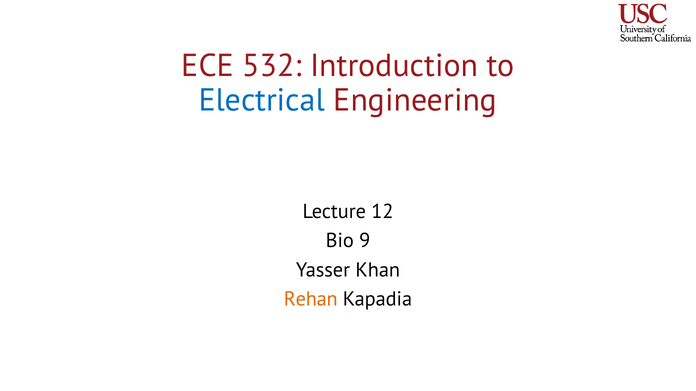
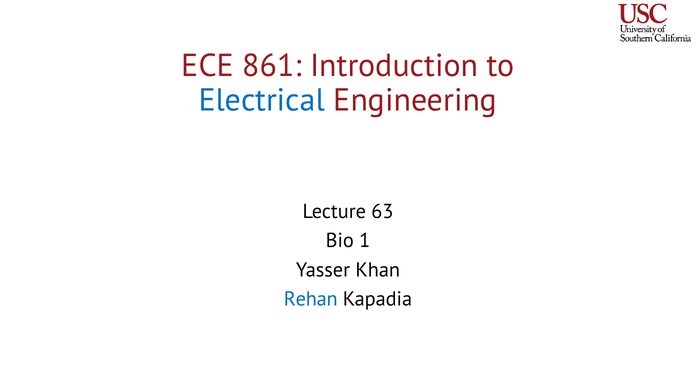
532: 532 -> 861
12: 12 -> 63
9: 9 -> 1
Rehan colour: orange -> blue
